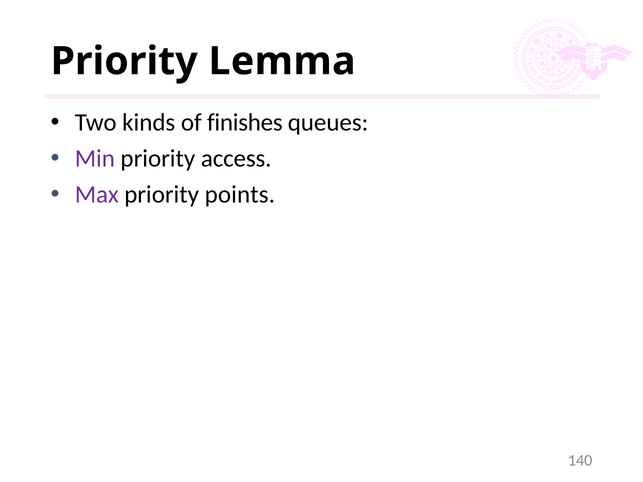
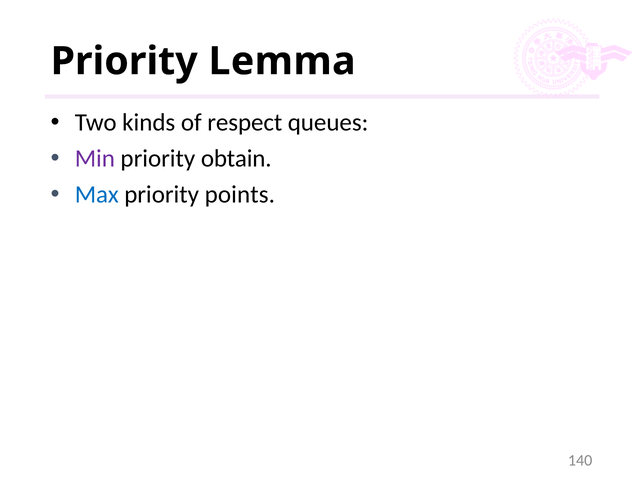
finishes: finishes -> respect
access: access -> obtain
Max colour: purple -> blue
